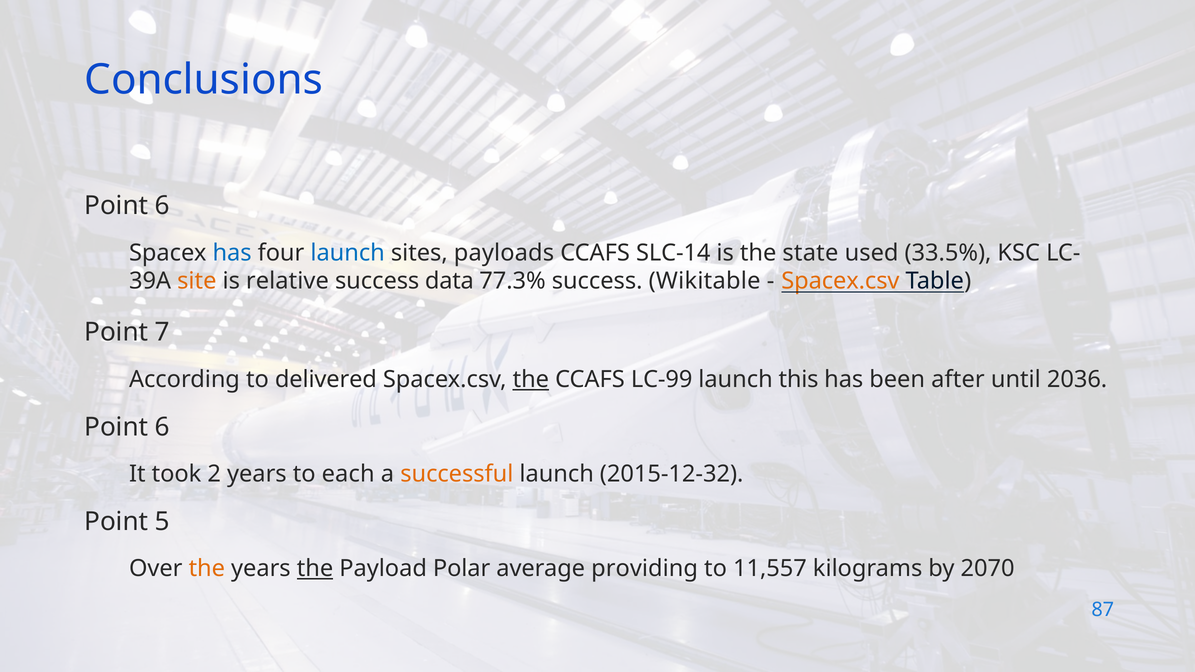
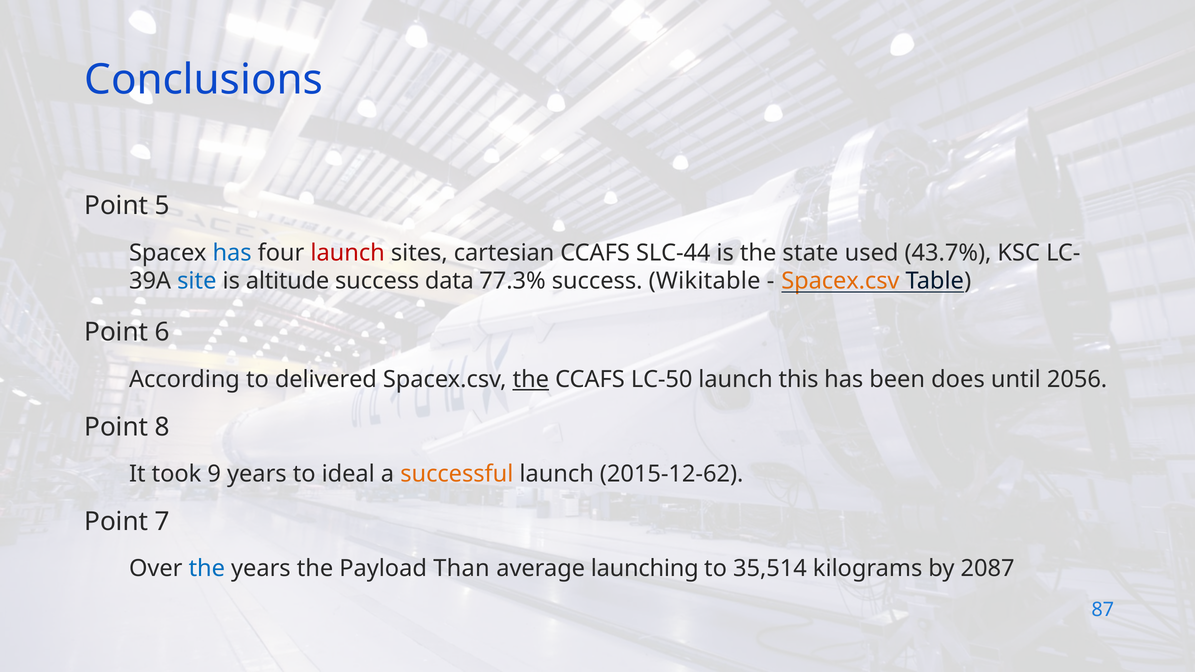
6 at (162, 206): 6 -> 5
launch at (348, 253) colour: blue -> red
payloads: payloads -> cartesian
SLC-14: SLC-14 -> SLC-44
33.5%: 33.5% -> 43.7%
site colour: orange -> blue
relative: relative -> altitude
7: 7 -> 6
LC-99: LC-99 -> LC-50
after: after -> does
2036: 2036 -> 2056
6 at (162, 427): 6 -> 8
2: 2 -> 9
each: each -> ideal
2015-12-32: 2015-12-32 -> 2015-12-62
5: 5 -> 7
the at (207, 569) colour: orange -> blue
the at (315, 569) underline: present -> none
Polar: Polar -> Than
providing: providing -> launching
11,557: 11,557 -> 35,514
2070: 2070 -> 2087
